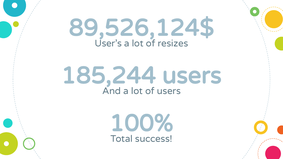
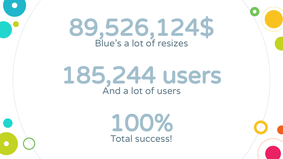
User’s: User’s -> Blue’s
